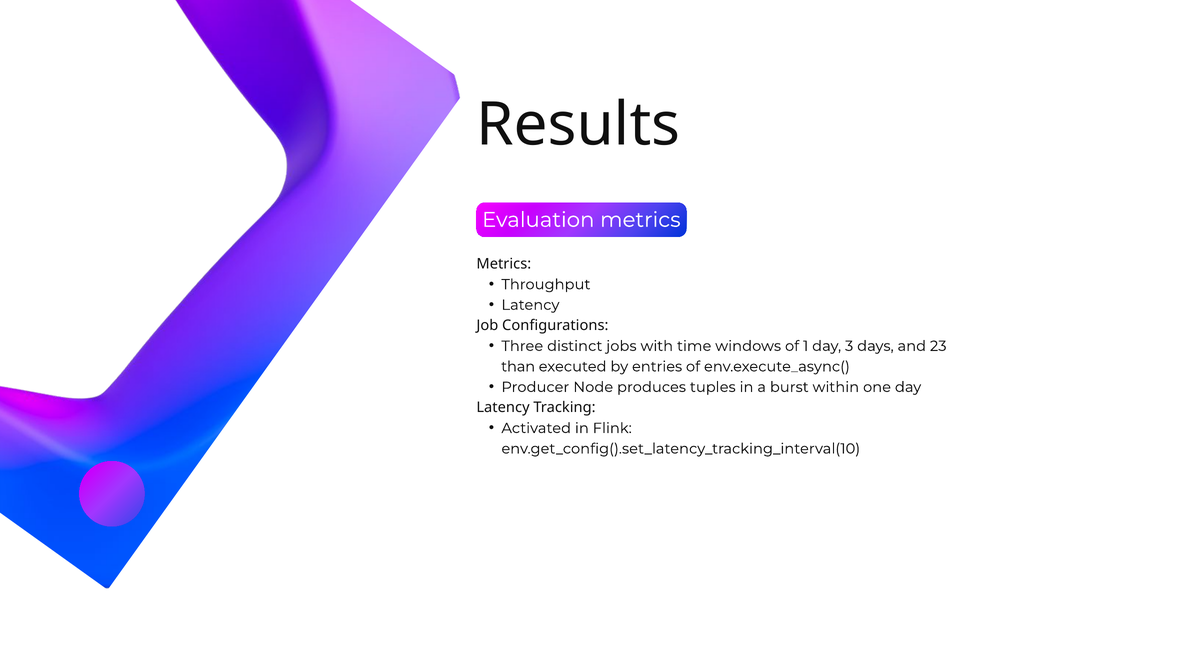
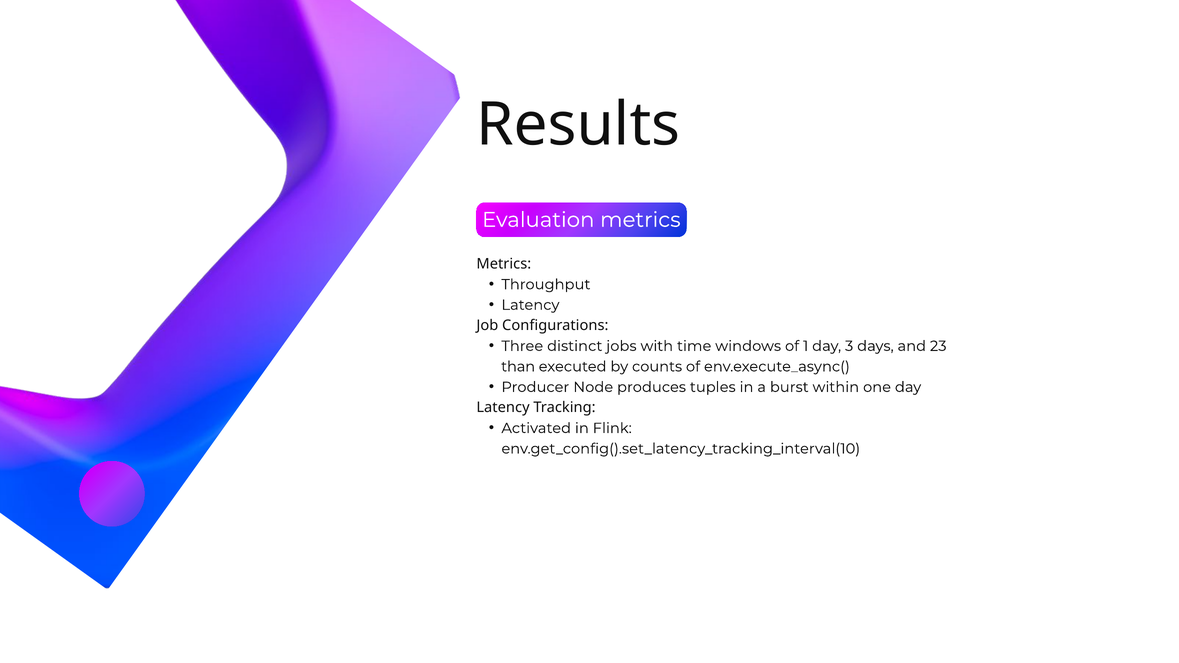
entries: entries -> counts
